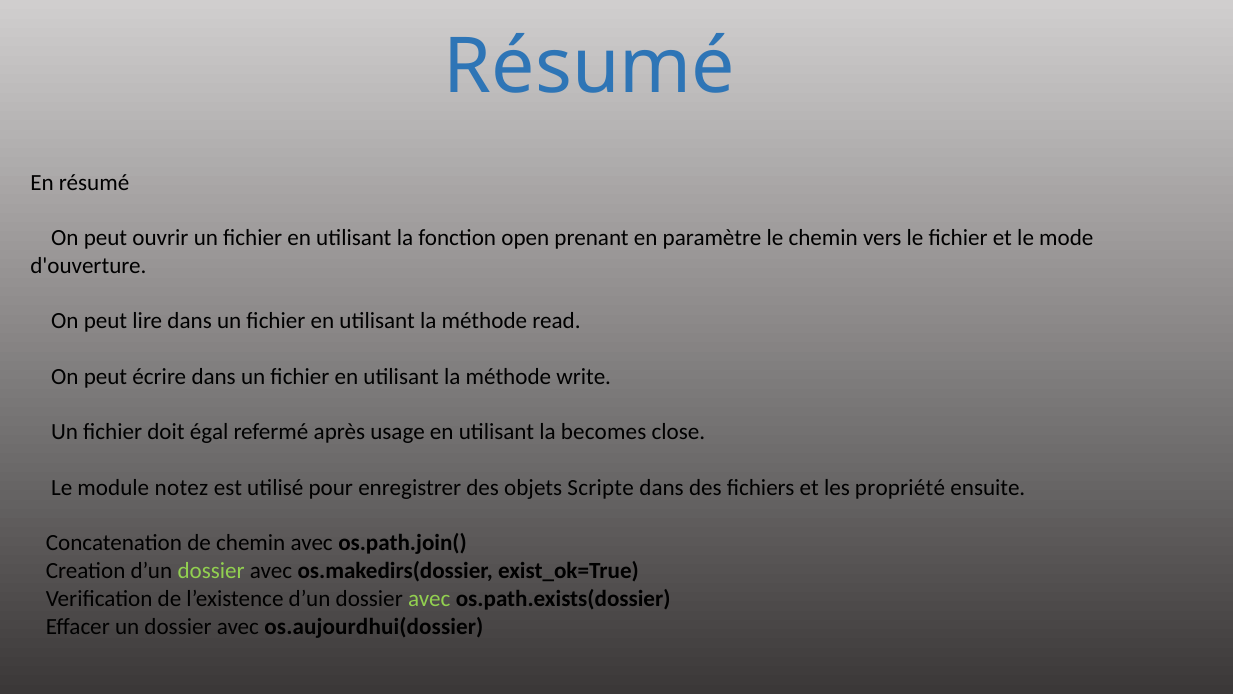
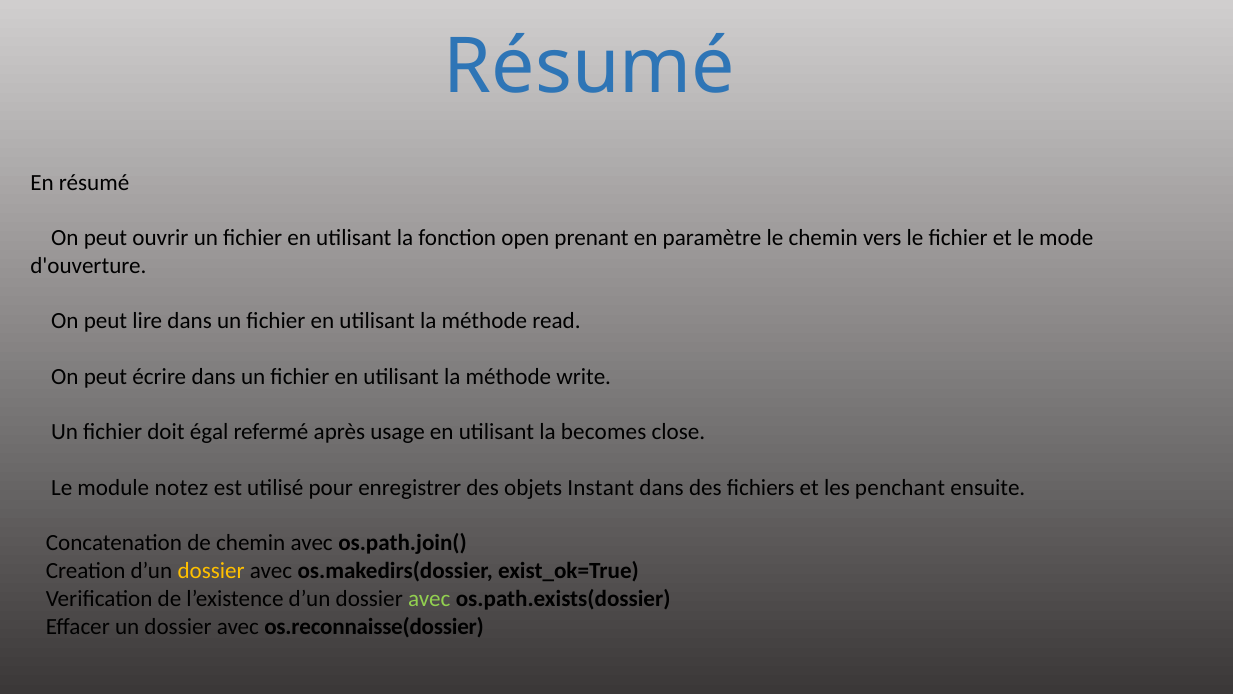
Scripte: Scripte -> Instant
propriété: propriété -> penchant
dossier at (211, 571) colour: light green -> yellow
os.aujourdhui(dossier: os.aujourdhui(dossier -> os.reconnaisse(dossier
